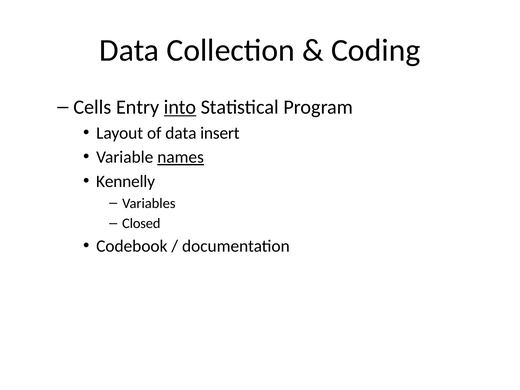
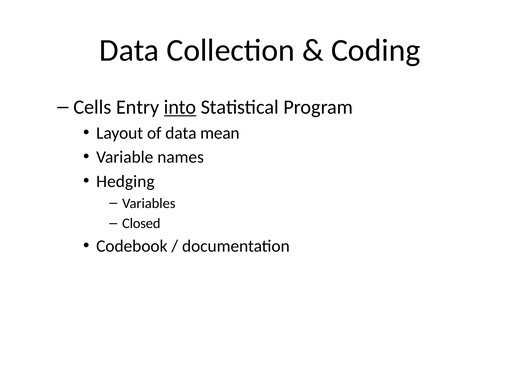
insert: insert -> mean
names underline: present -> none
Kennelly: Kennelly -> Hedging
